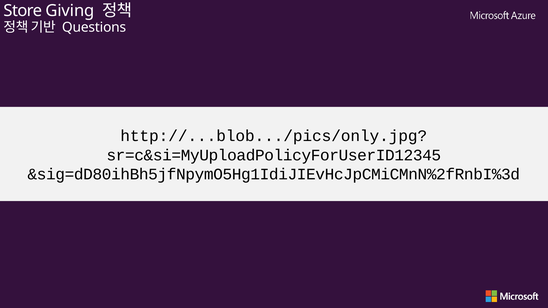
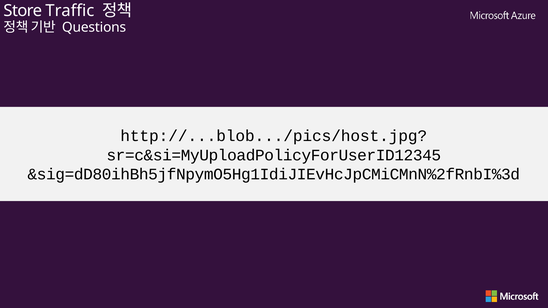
Giving: Giving -> Traffic
http://...blob.../pics/only.jpg: http://...blob.../pics/only.jpg -> http://...blob.../pics/host.jpg
